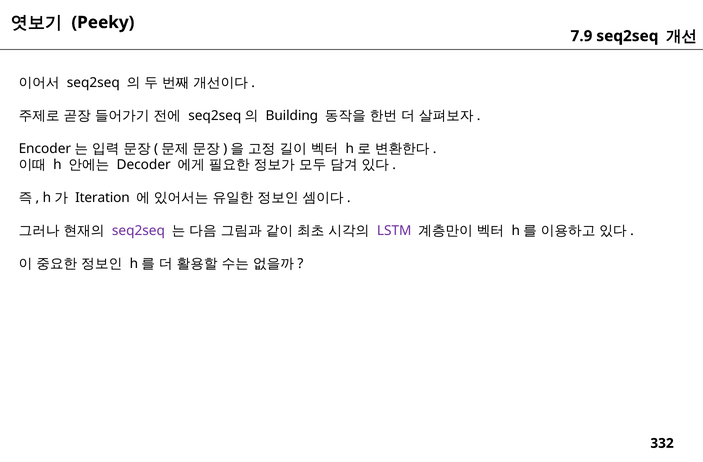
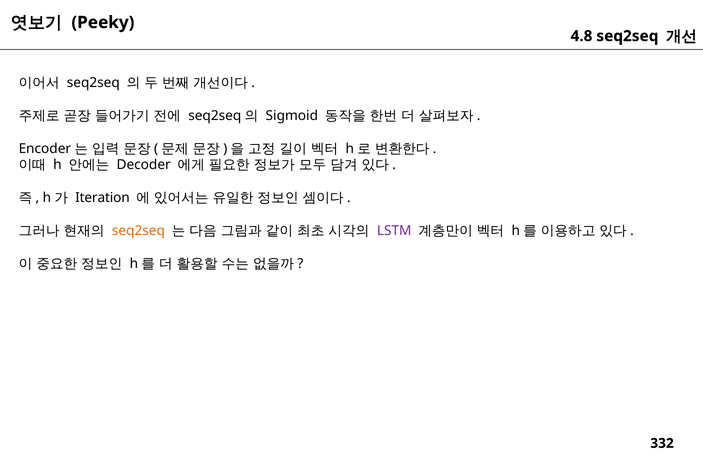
7.9: 7.9 -> 4.8
Building: Building -> Sigmoid
seq2seq at (138, 231) colour: purple -> orange
